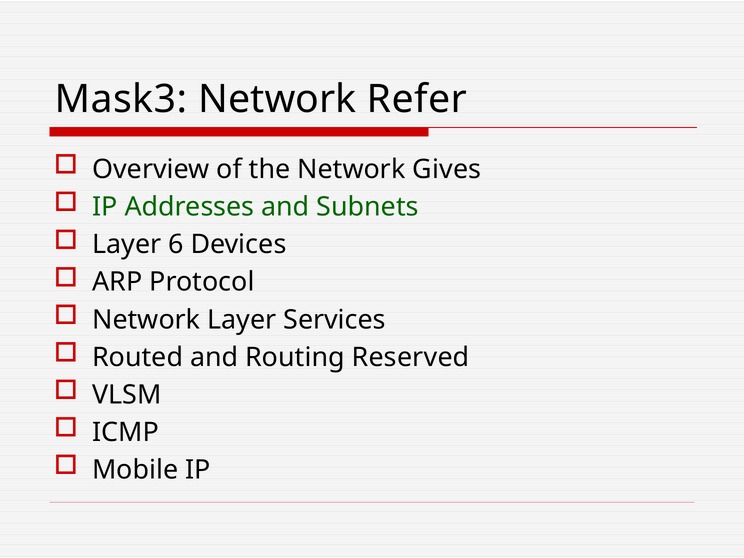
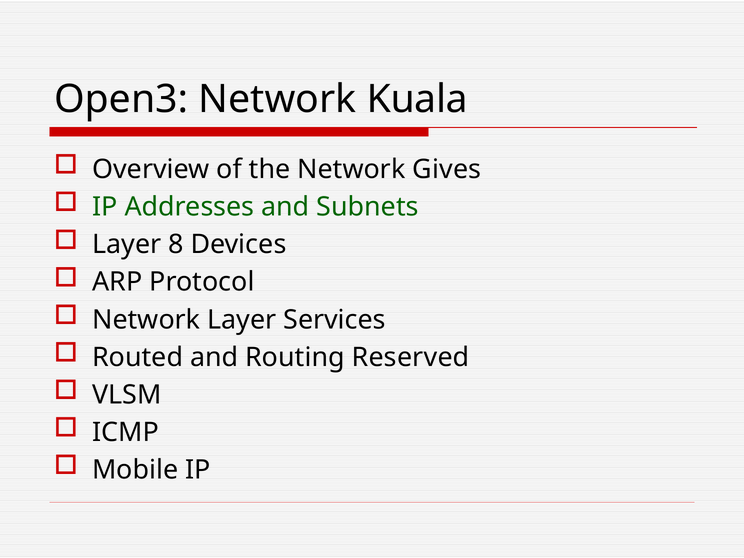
Mask3: Mask3 -> Open3
Refer: Refer -> Kuala
6: 6 -> 8
